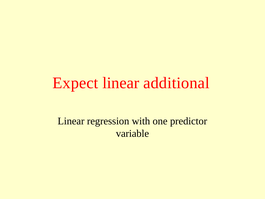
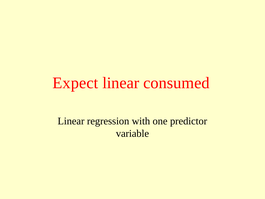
additional: additional -> consumed
